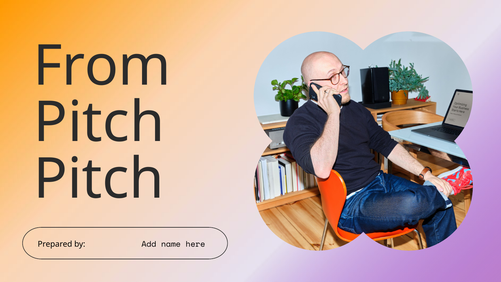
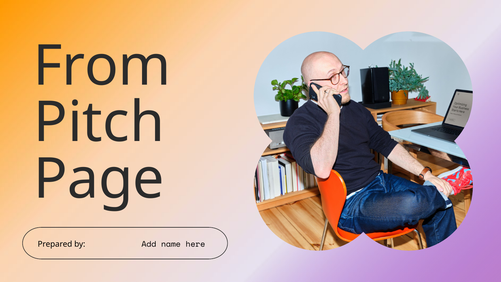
Pitch at (99, 179): Pitch -> Page
